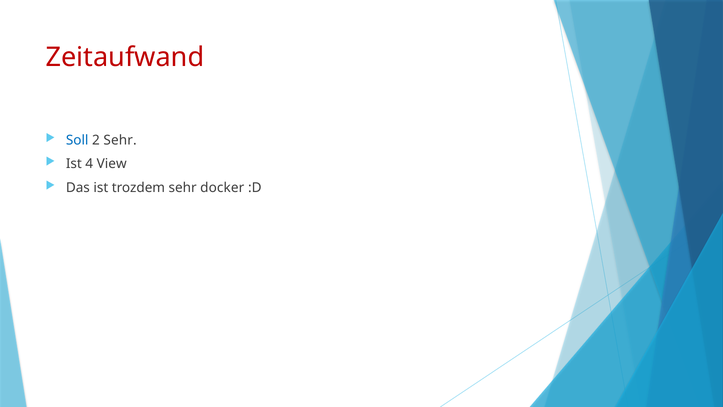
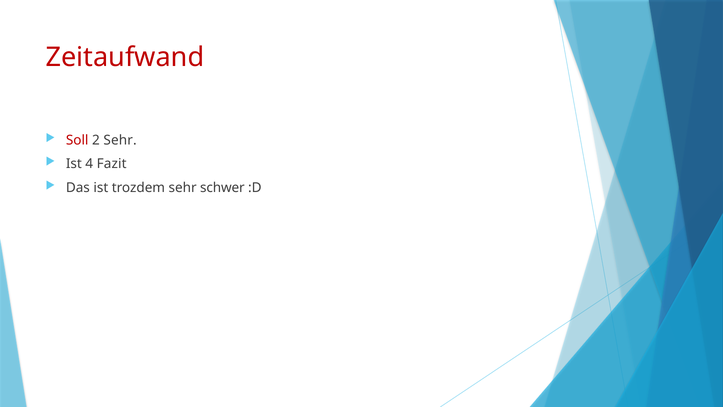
Soll colour: blue -> red
View: View -> Fazit
docker: docker -> schwer
